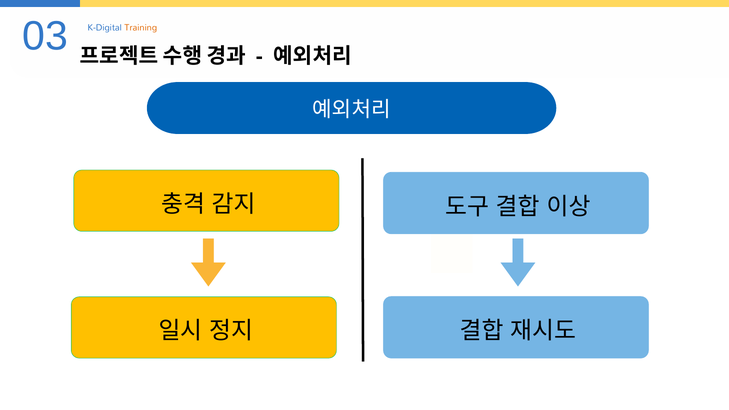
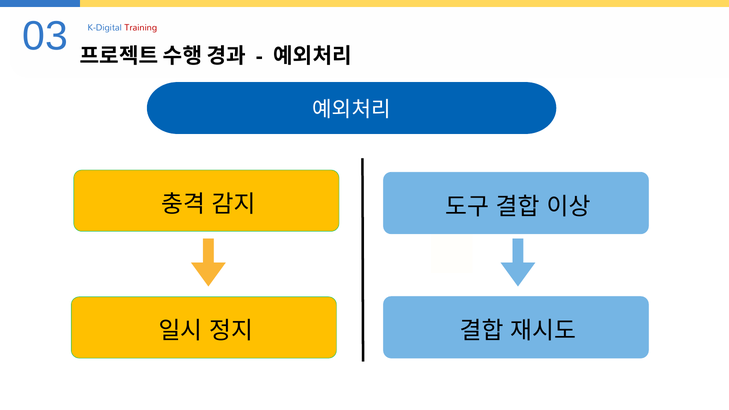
Training colour: orange -> red
